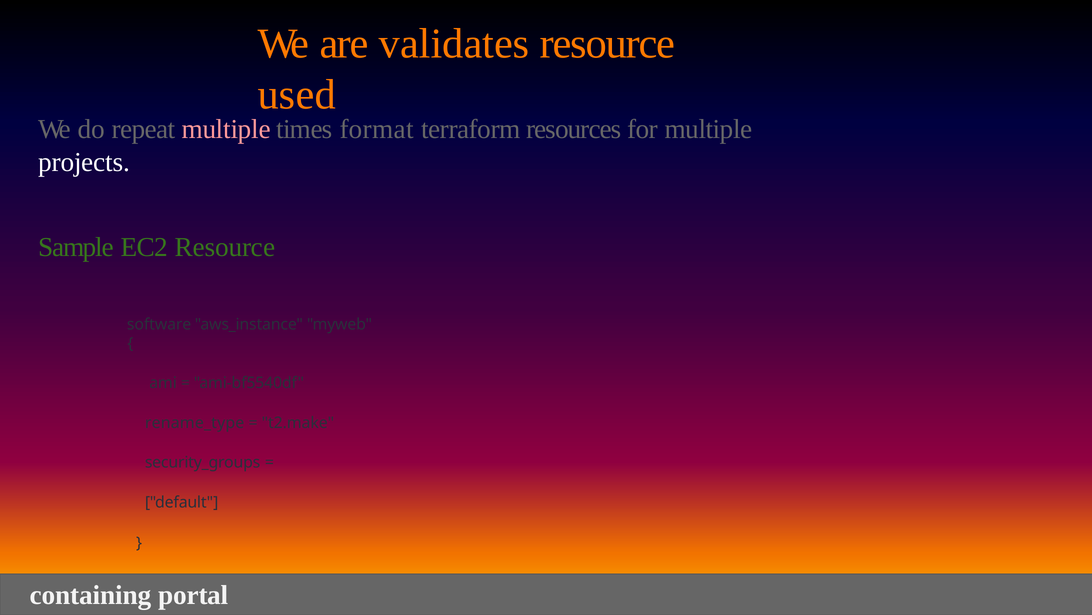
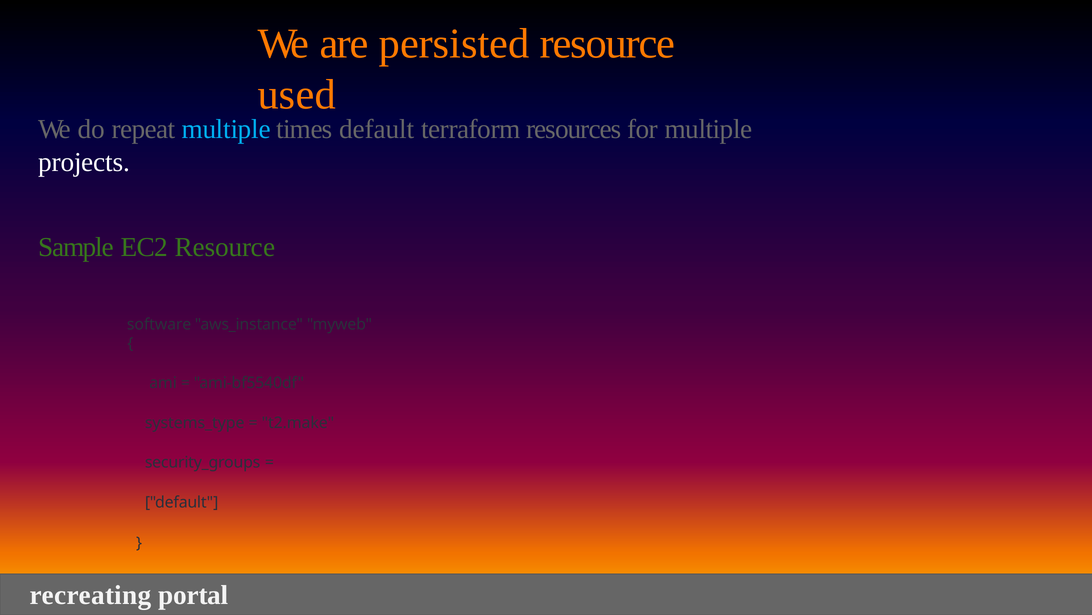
validates: validates -> persisted
multiple at (226, 129) colour: pink -> light blue
times format: format -> default
rename_type: rename_type -> systems_type
containing: containing -> recreating
